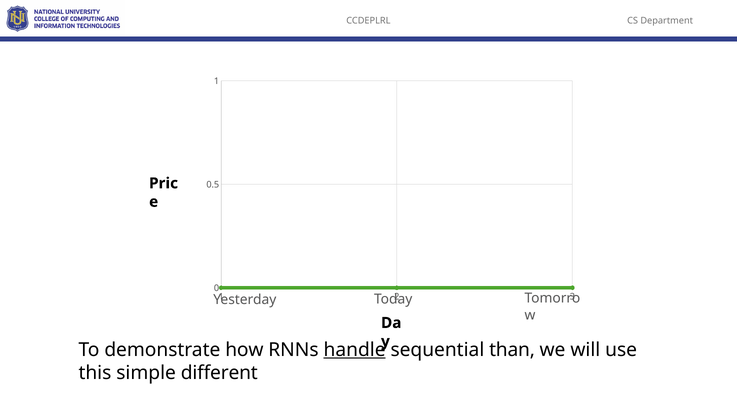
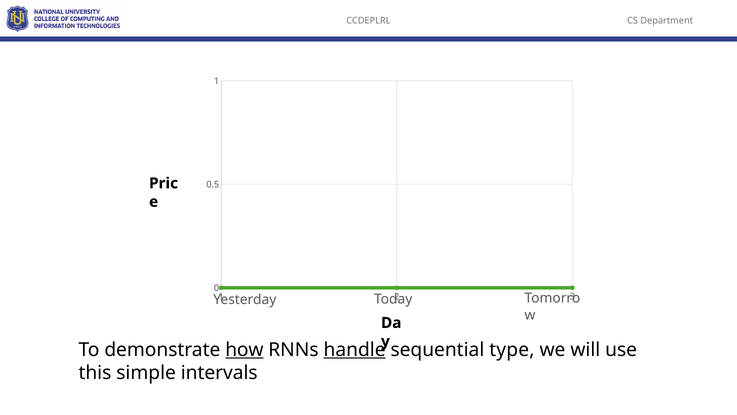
how underline: none -> present
than: than -> type
different: different -> intervals
